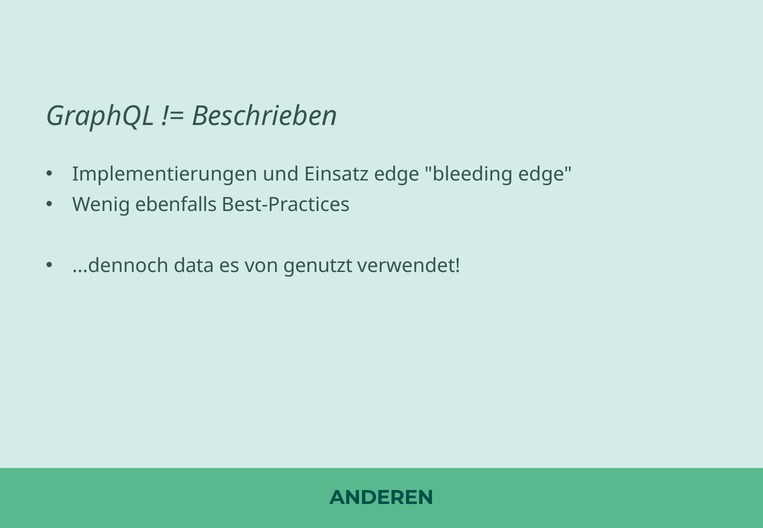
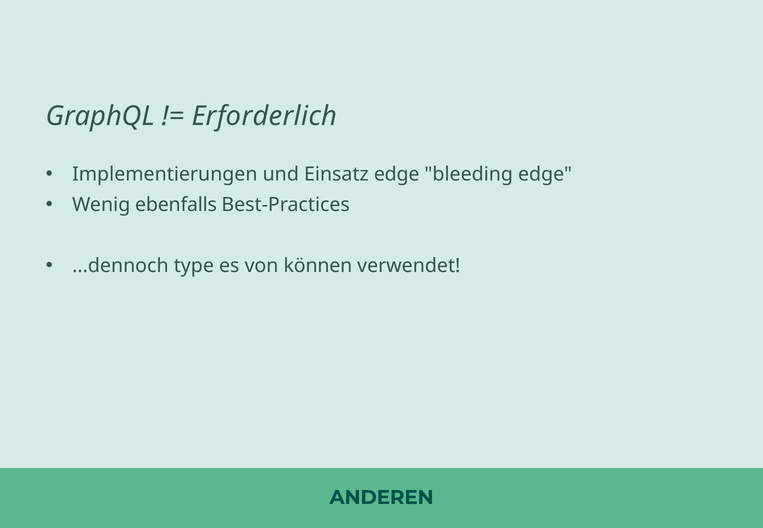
Beschrieben: Beschrieben -> Erforderlich
data: data -> type
genutzt: genutzt -> können
